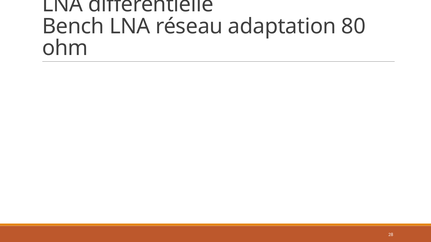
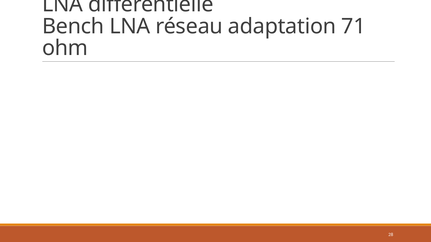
80: 80 -> 71
